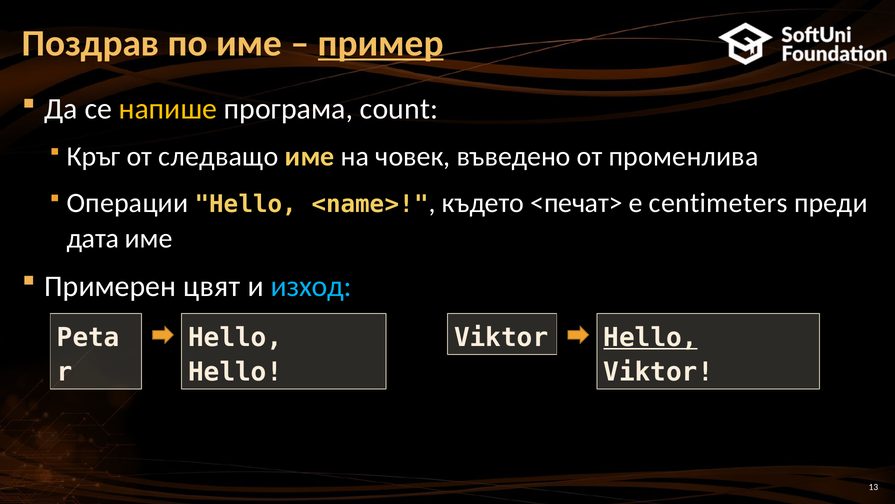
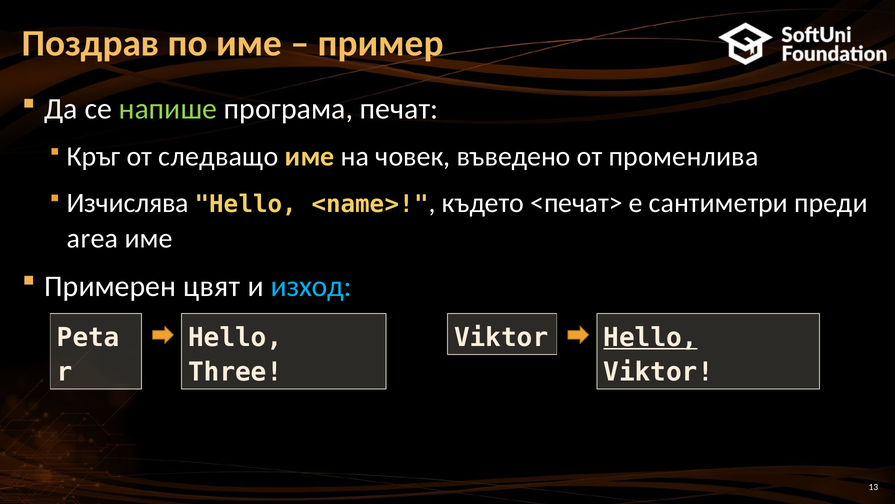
пример underline: present -> none
напише colour: yellow -> light green
count: count -> печат
Операции: Операции -> Изчислява
centimeters: centimeters -> сантиметри
дата: дата -> area
Hello at (235, 372): Hello -> Three
